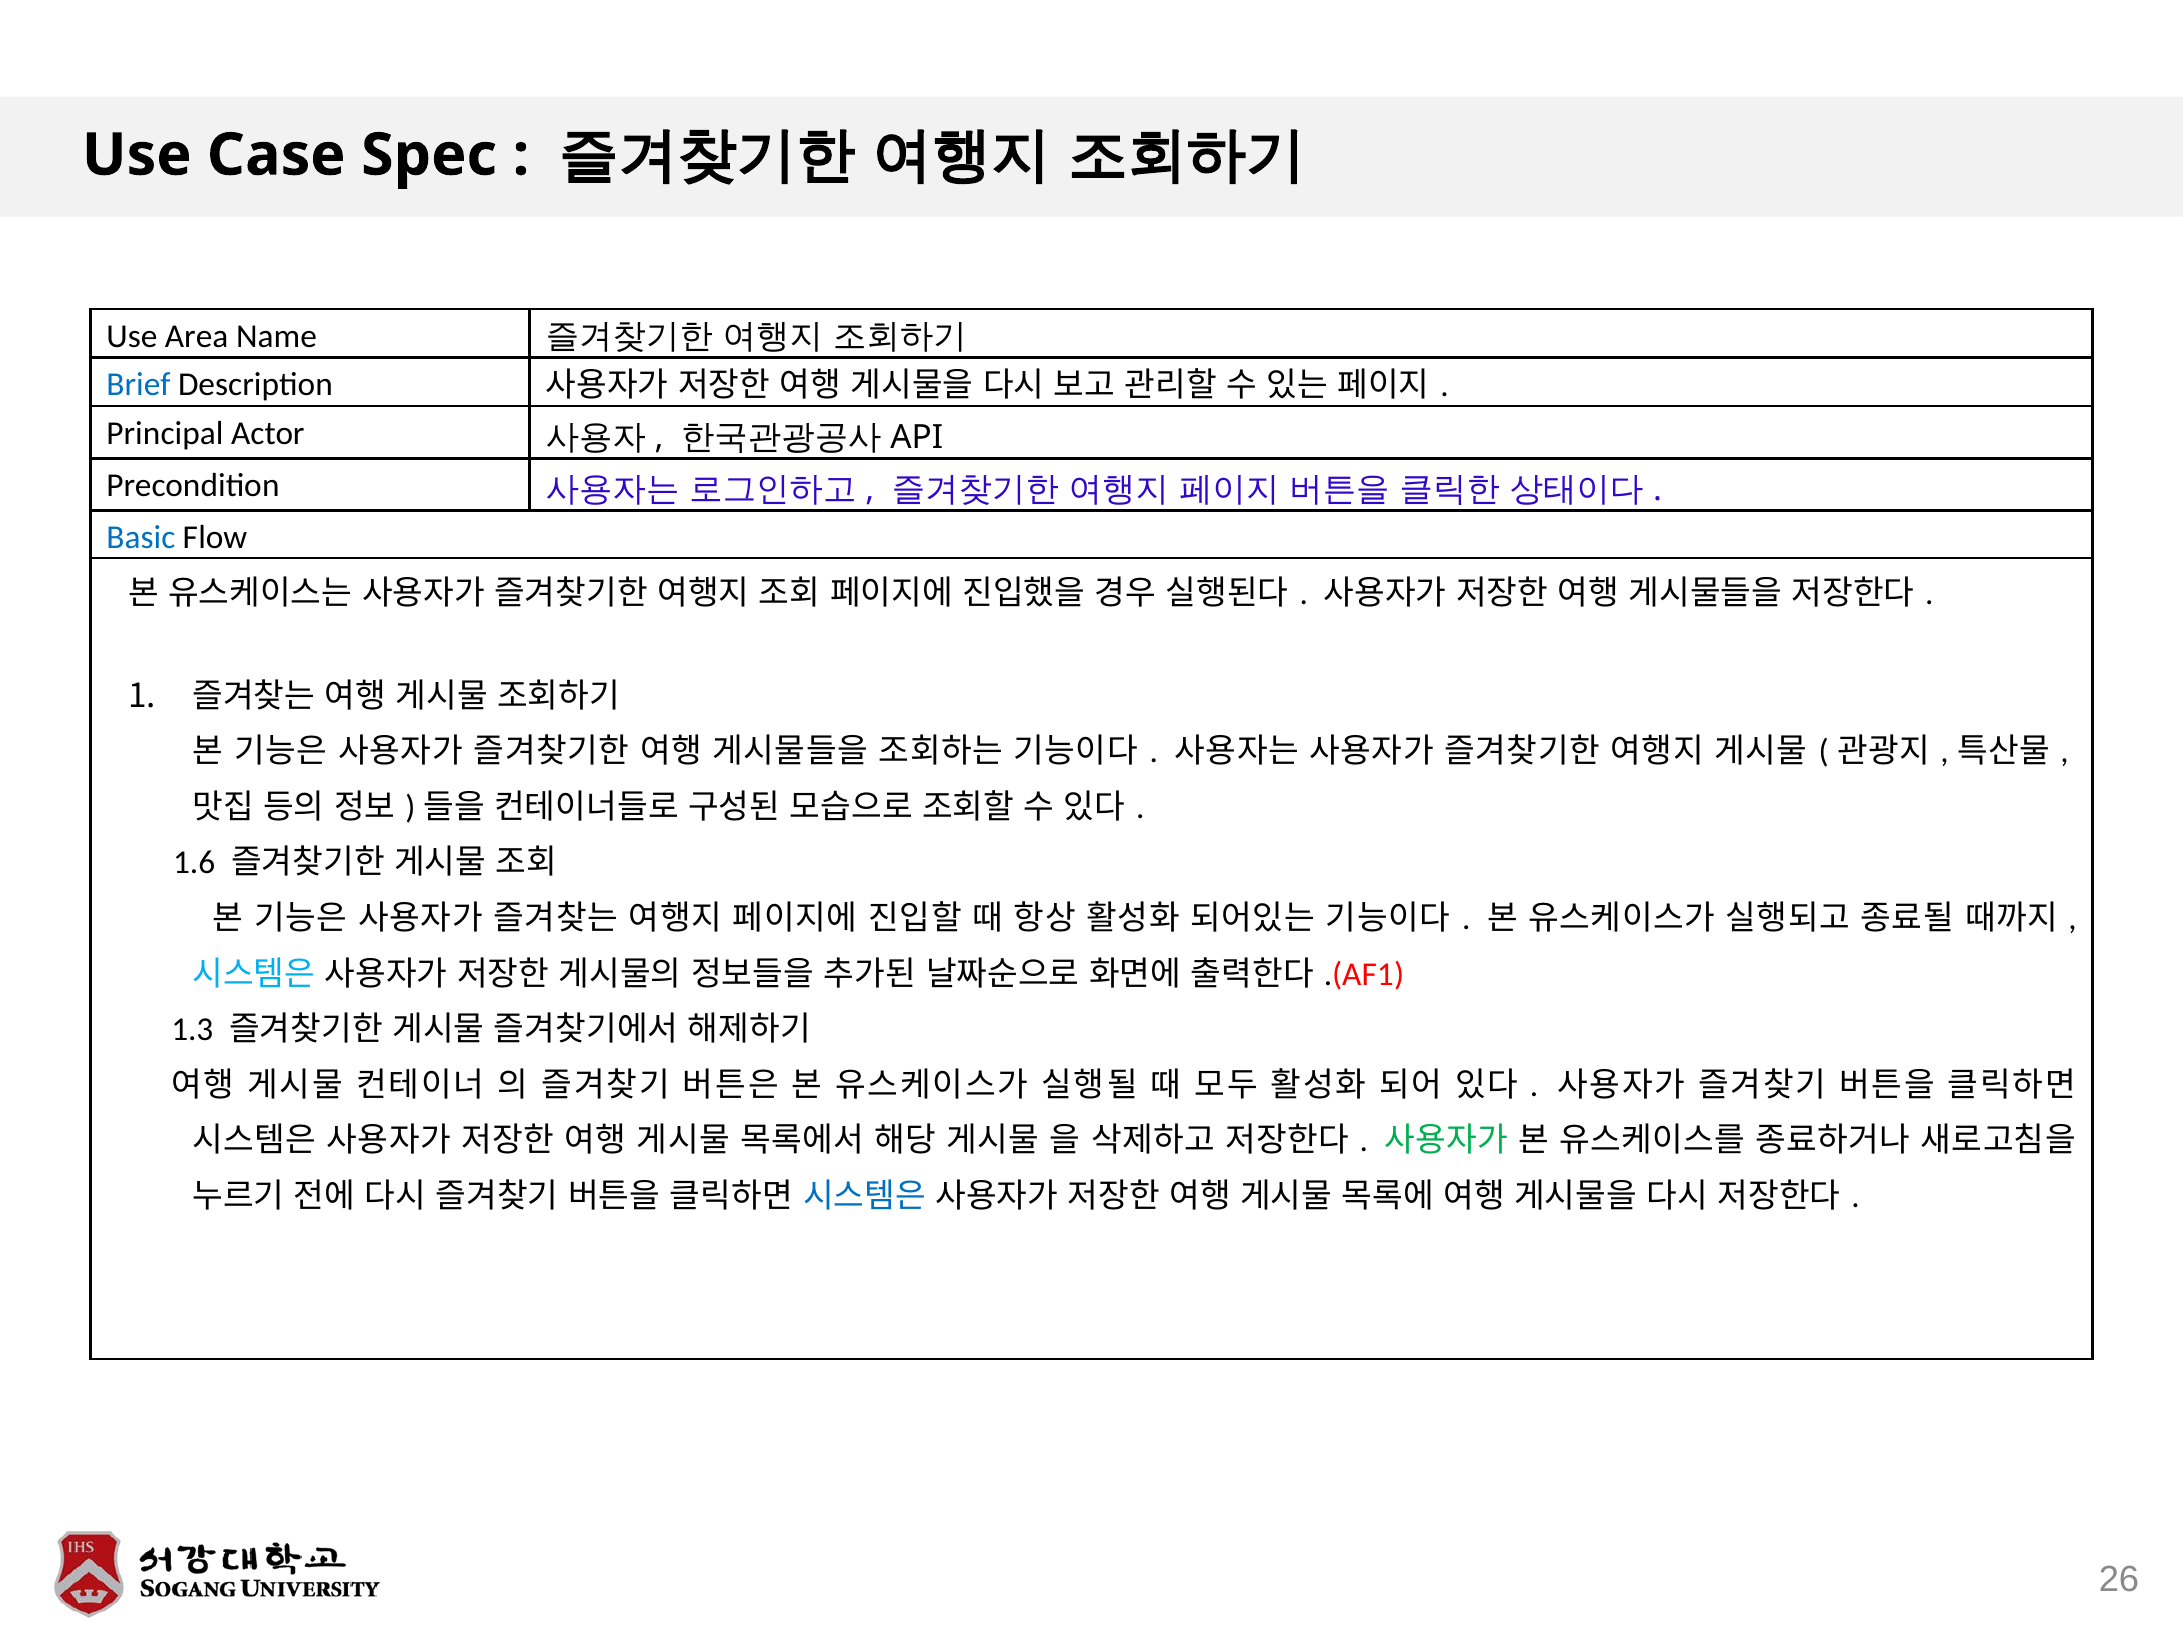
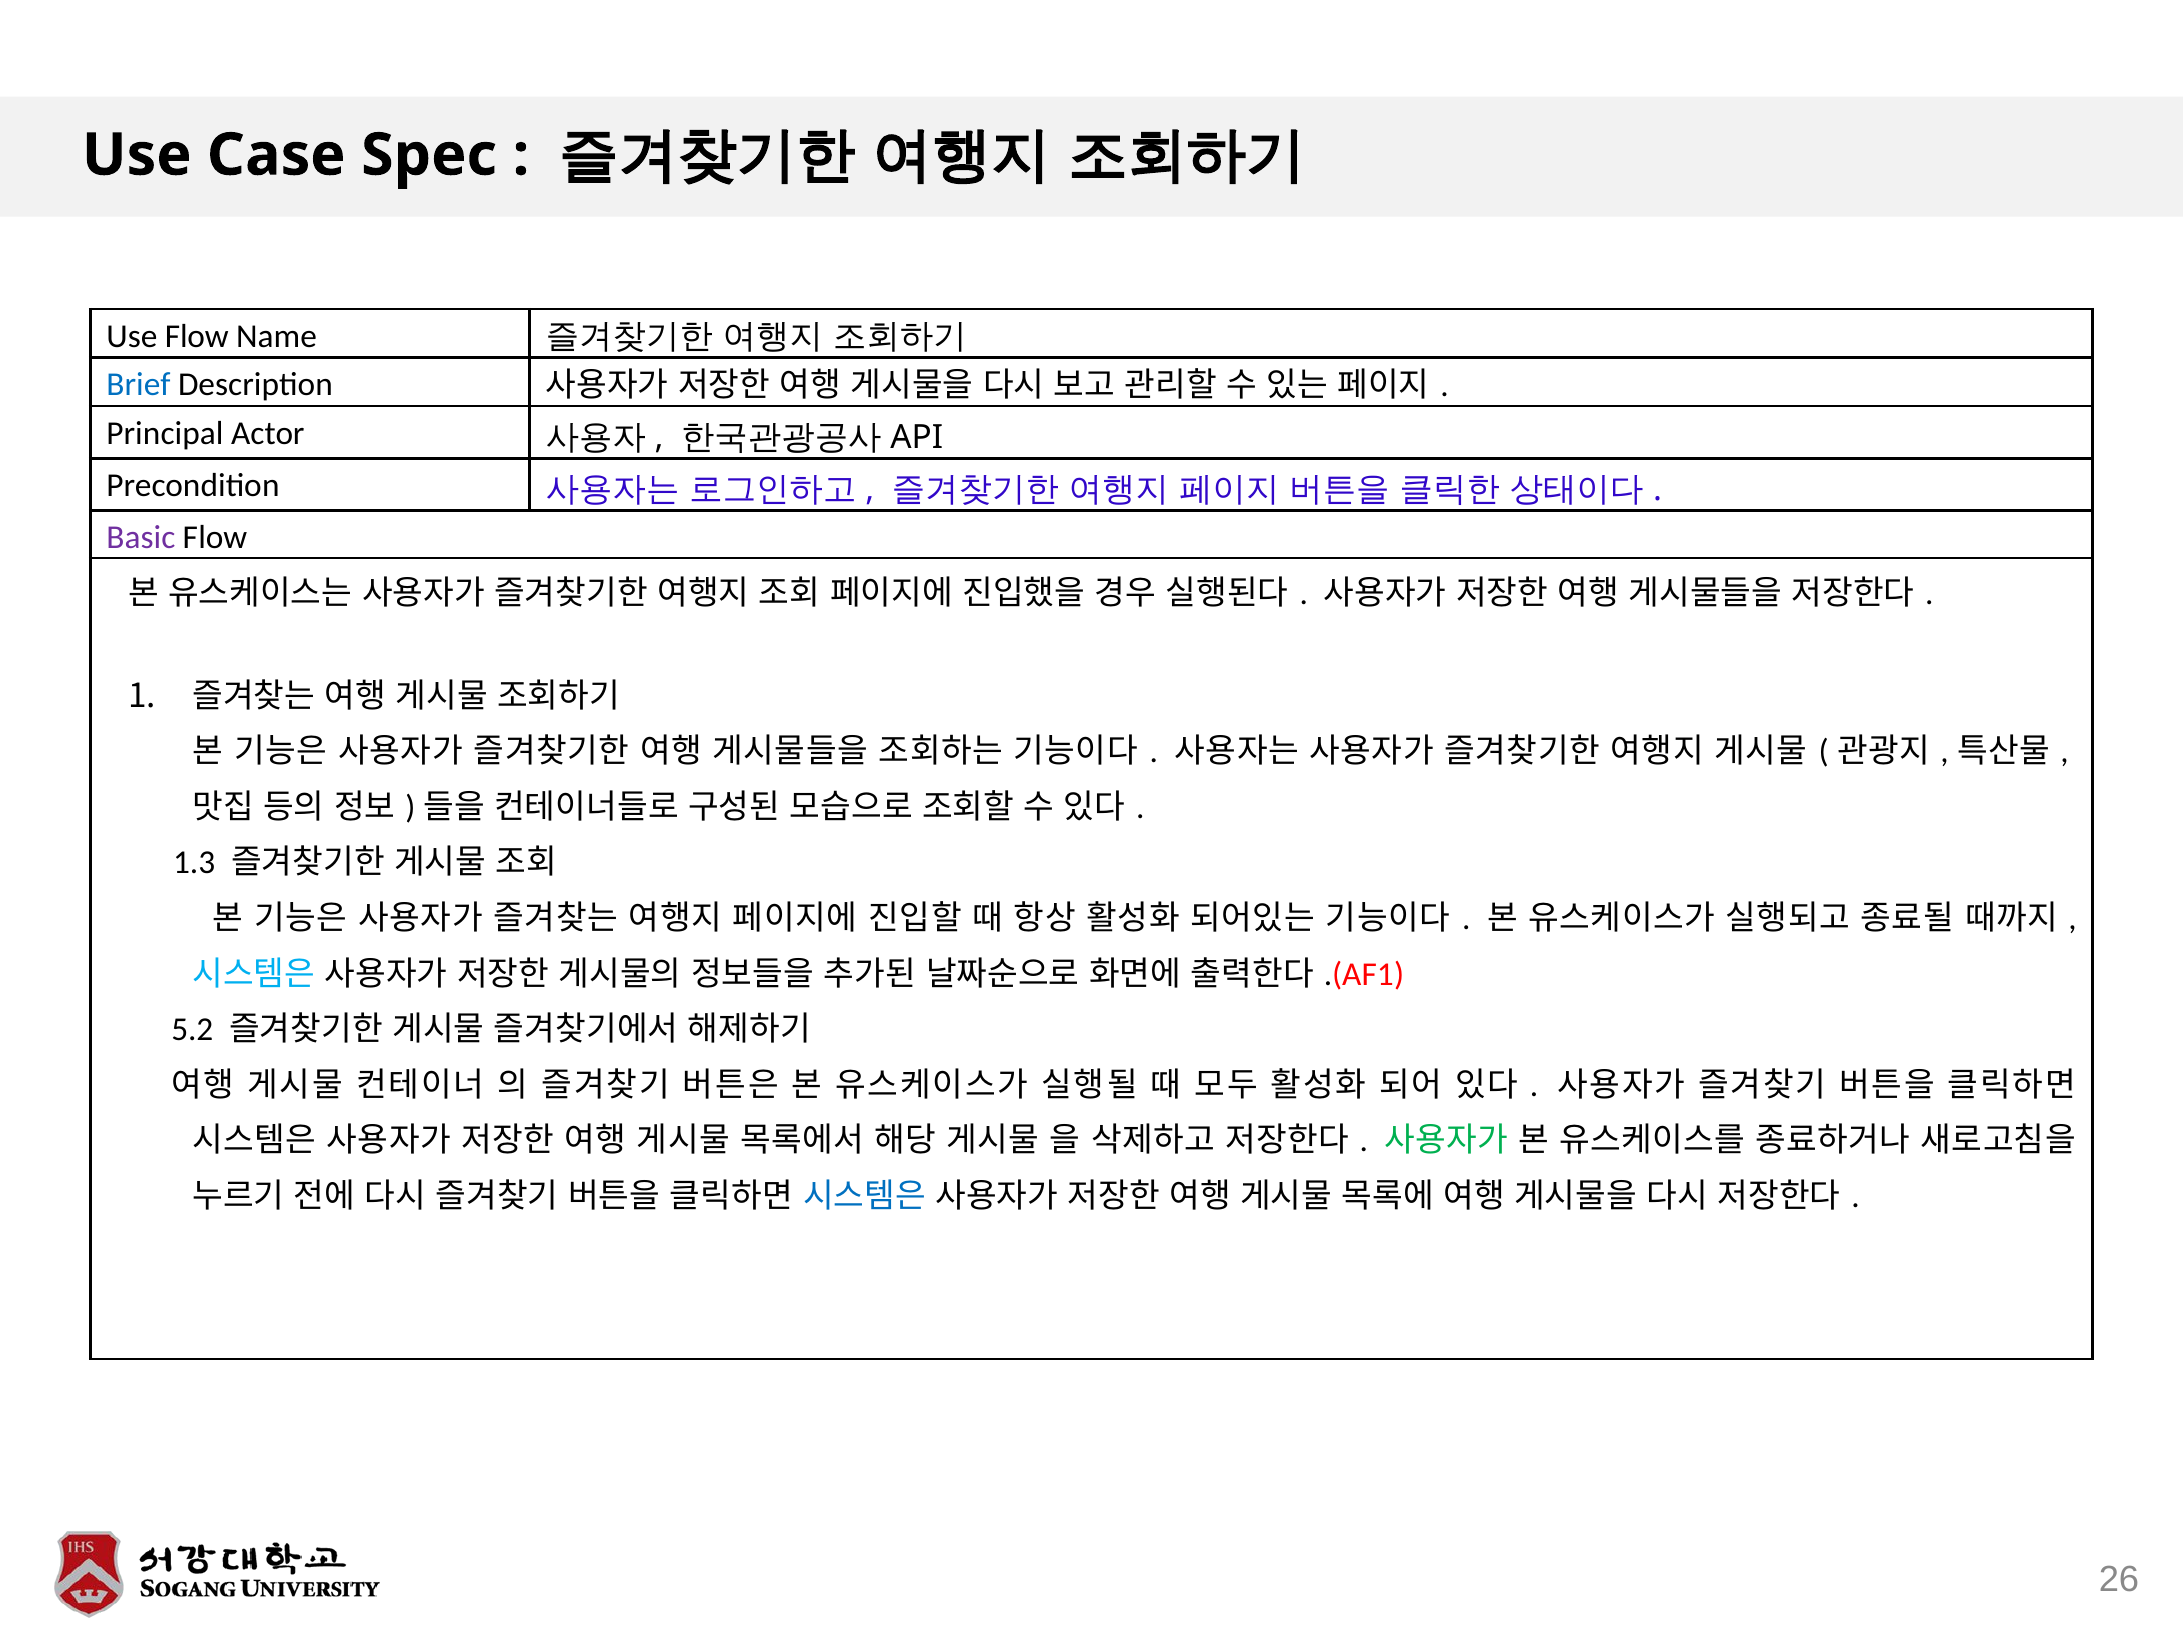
Use Area: Area -> Flow
Basic colour: blue -> purple
1.6: 1.6 -> 1.3
1.3: 1.3 -> 5.2
